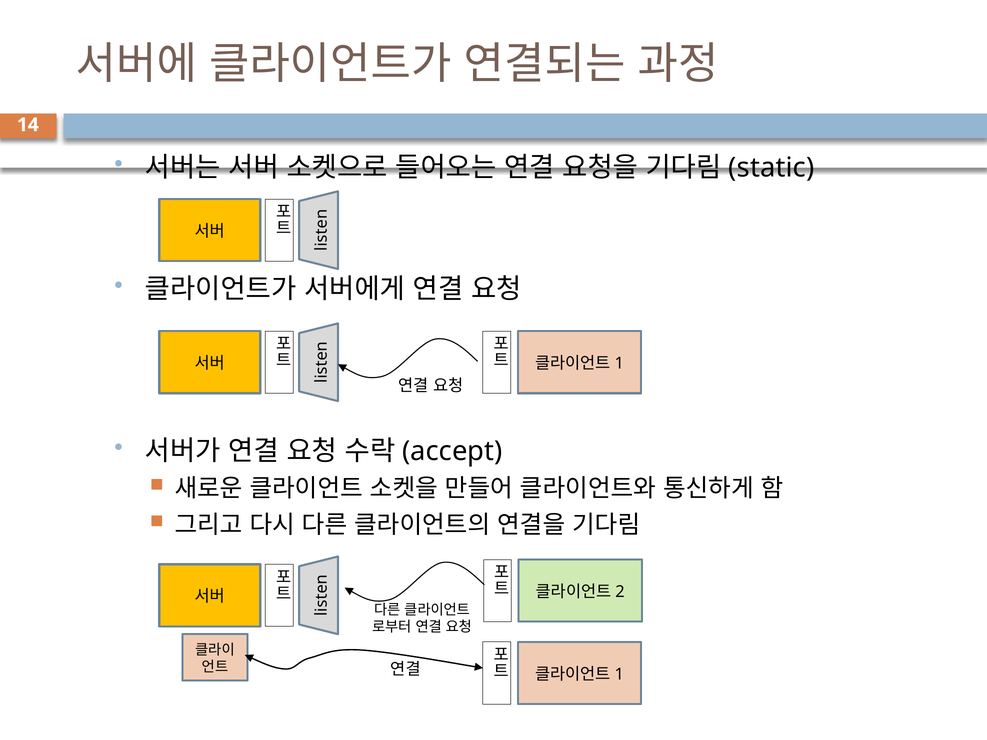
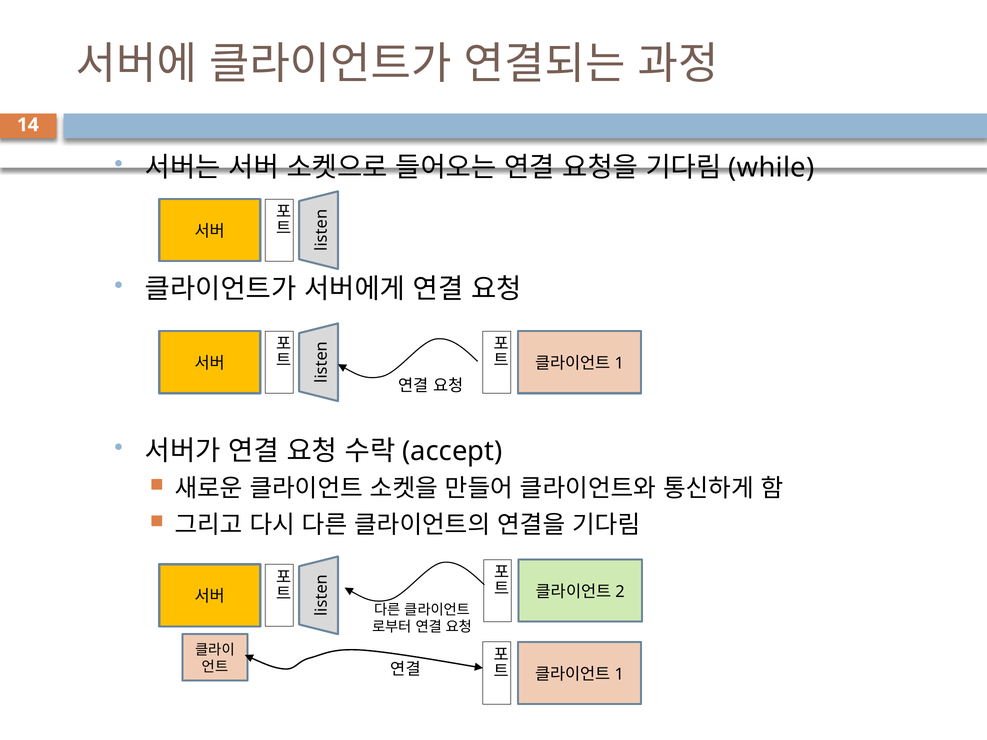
static: static -> while
